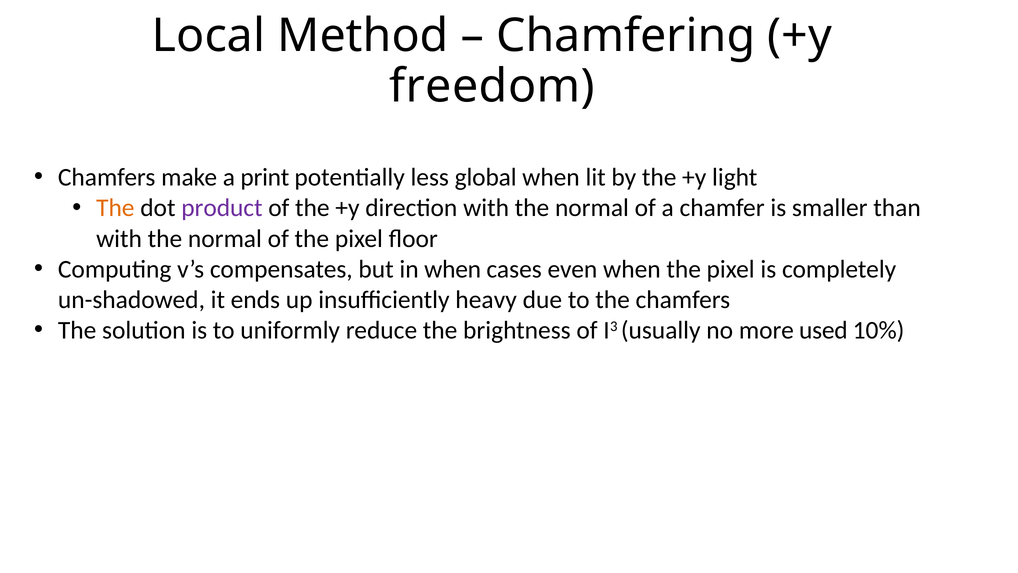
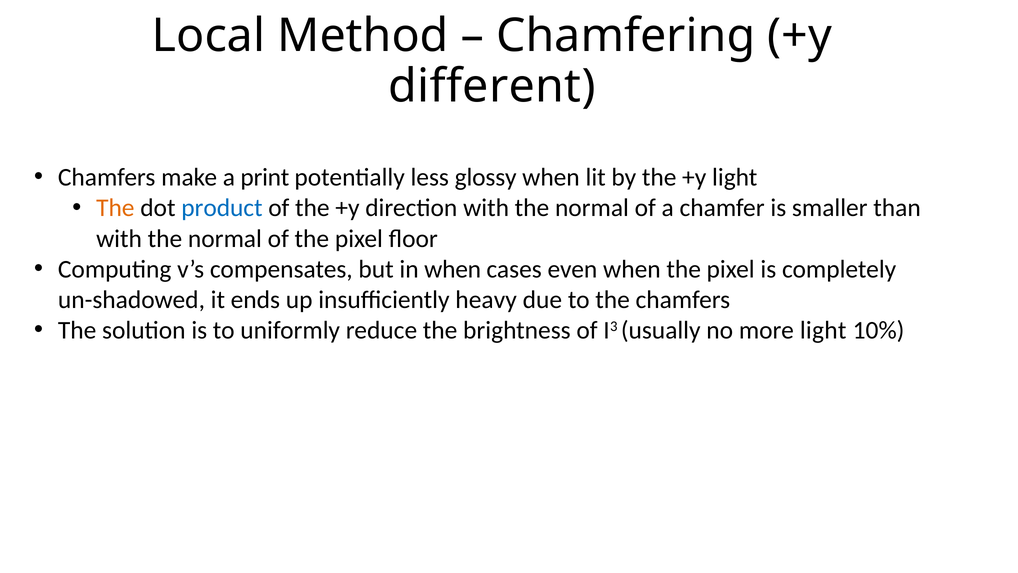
freedom: freedom -> different
global: global -> glossy
product colour: purple -> blue
more used: used -> light
